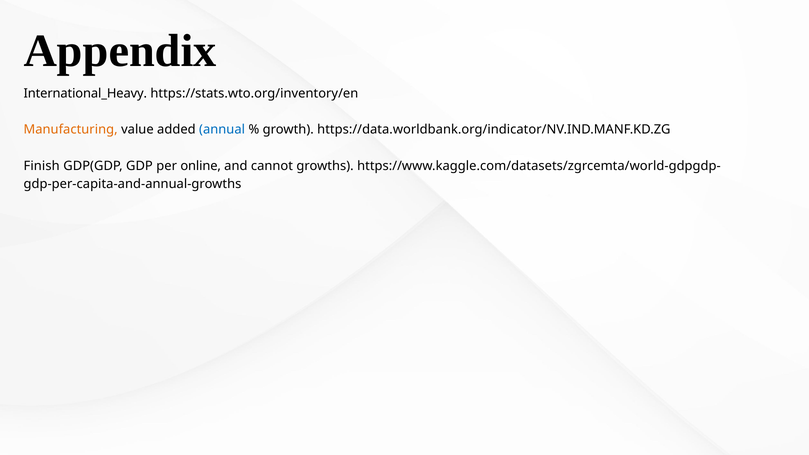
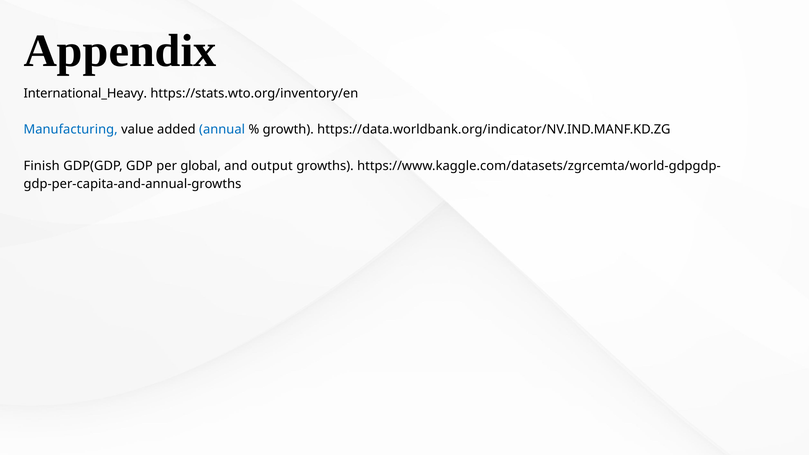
Manufacturing colour: orange -> blue
online: online -> global
cannot: cannot -> output
